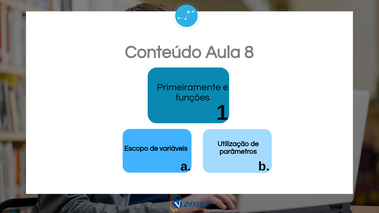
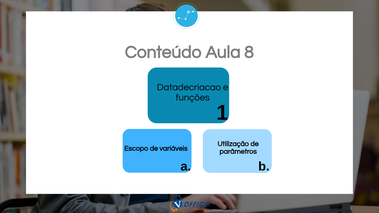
Primeiramente: Primeiramente -> Datadecriacao
